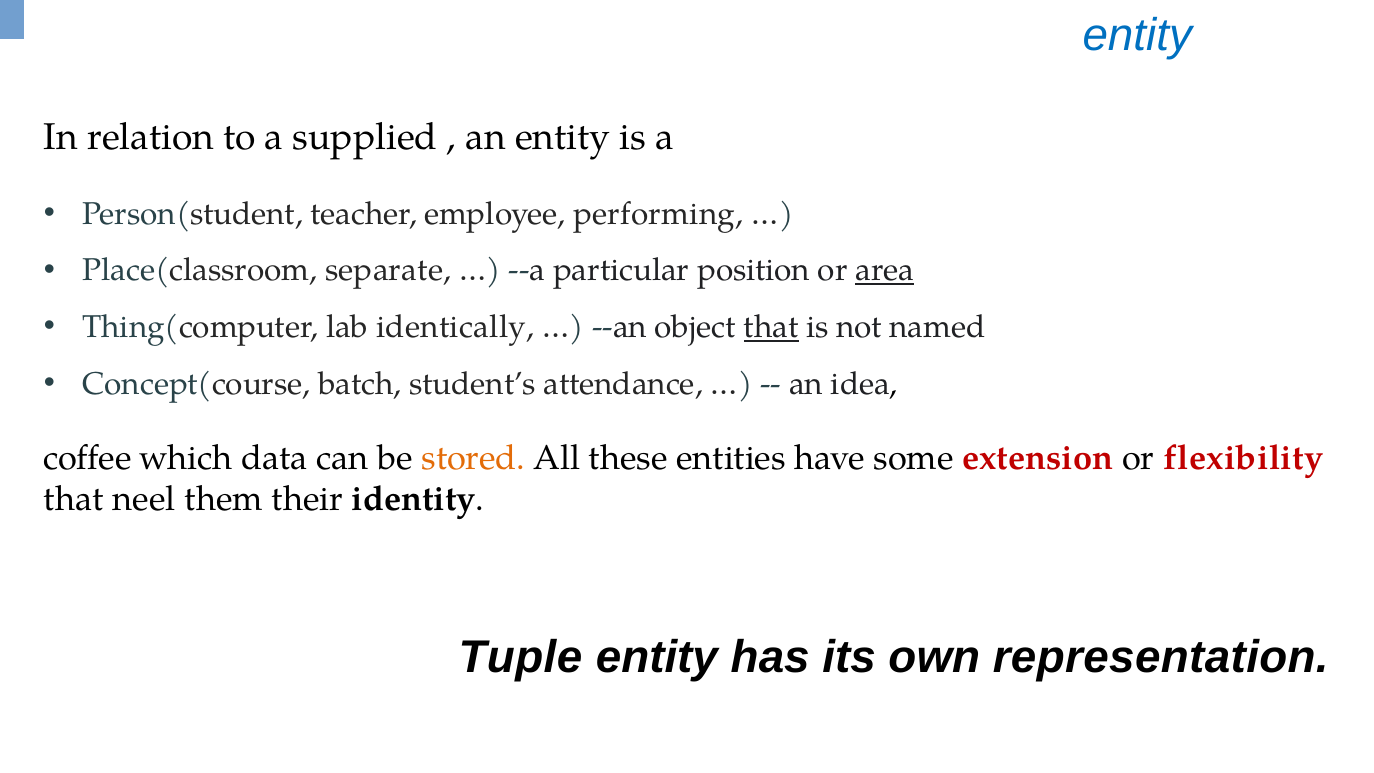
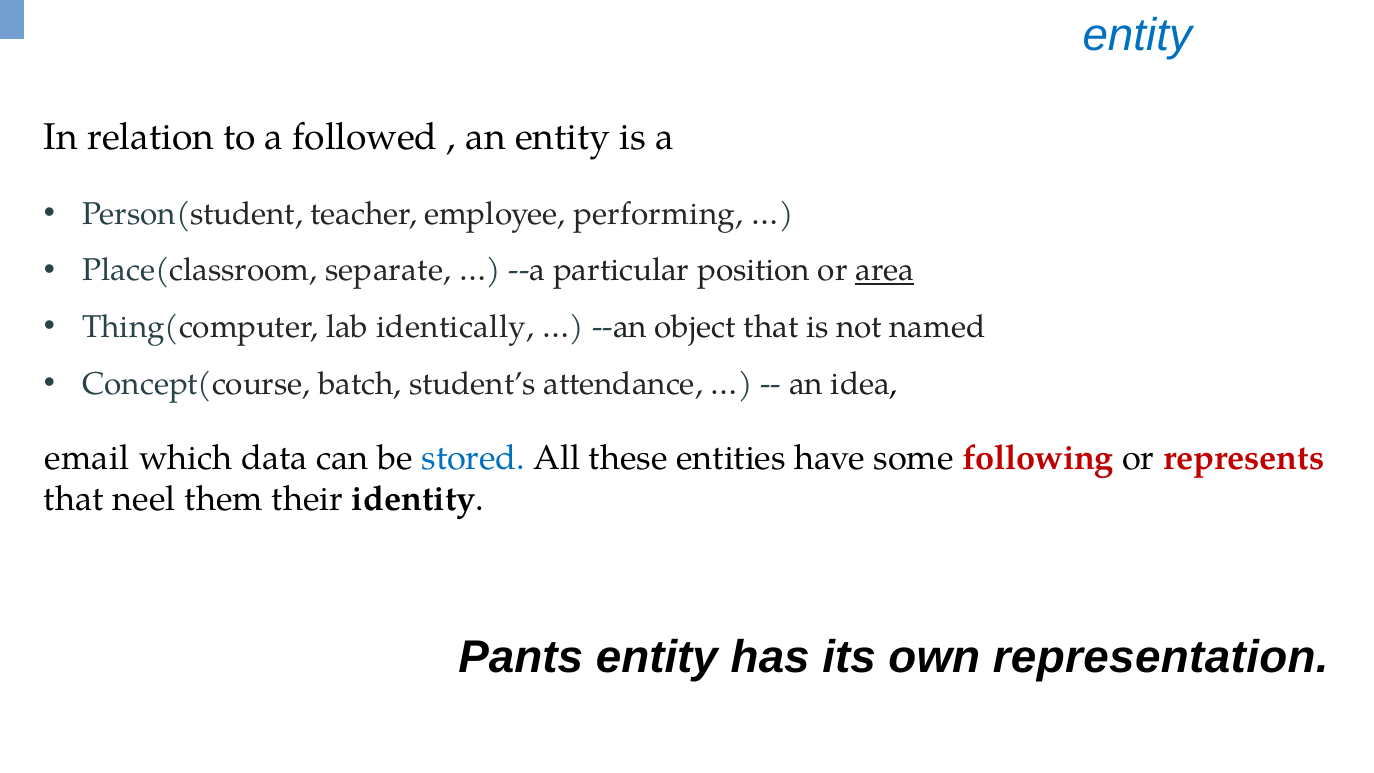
supplied: supplied -> followed
that at (771, 327) underline: present -> none
coffee: coffee -> email
stored colour: orange -> blue
extension: extension -> following
flexibility: flexibility -> represents
Tuple: Tuple -> Pants
